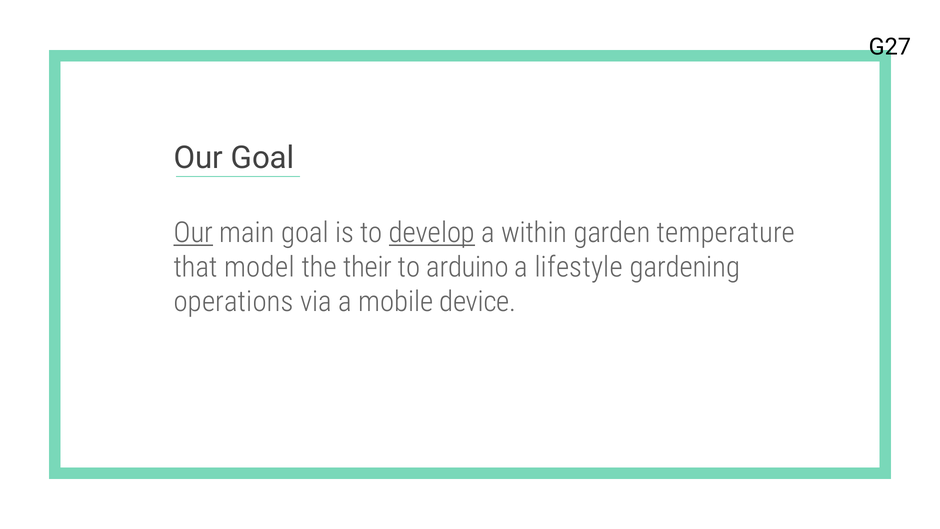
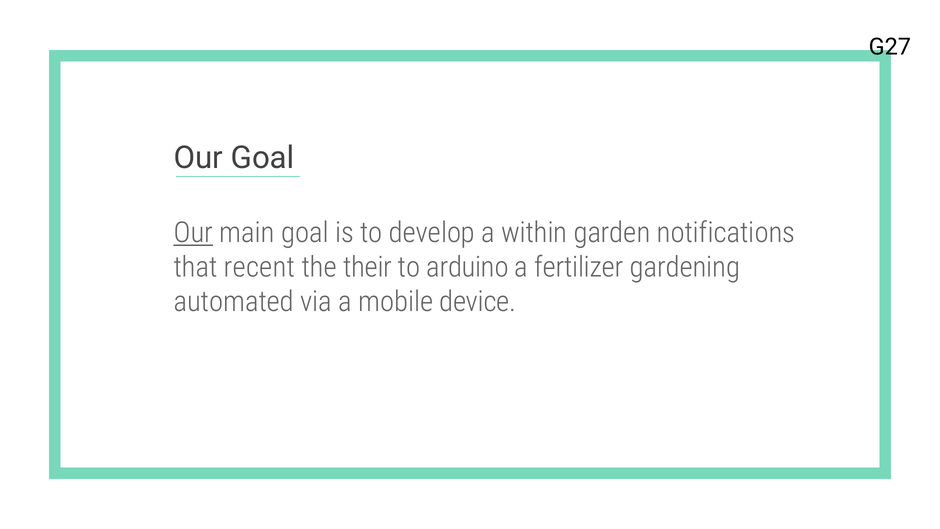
develop underline: present -> none
temperature: temperature -> notifications
model: model -> recent
lifestyle: lifestyle -> fertilizer
operations: operations -> automated
